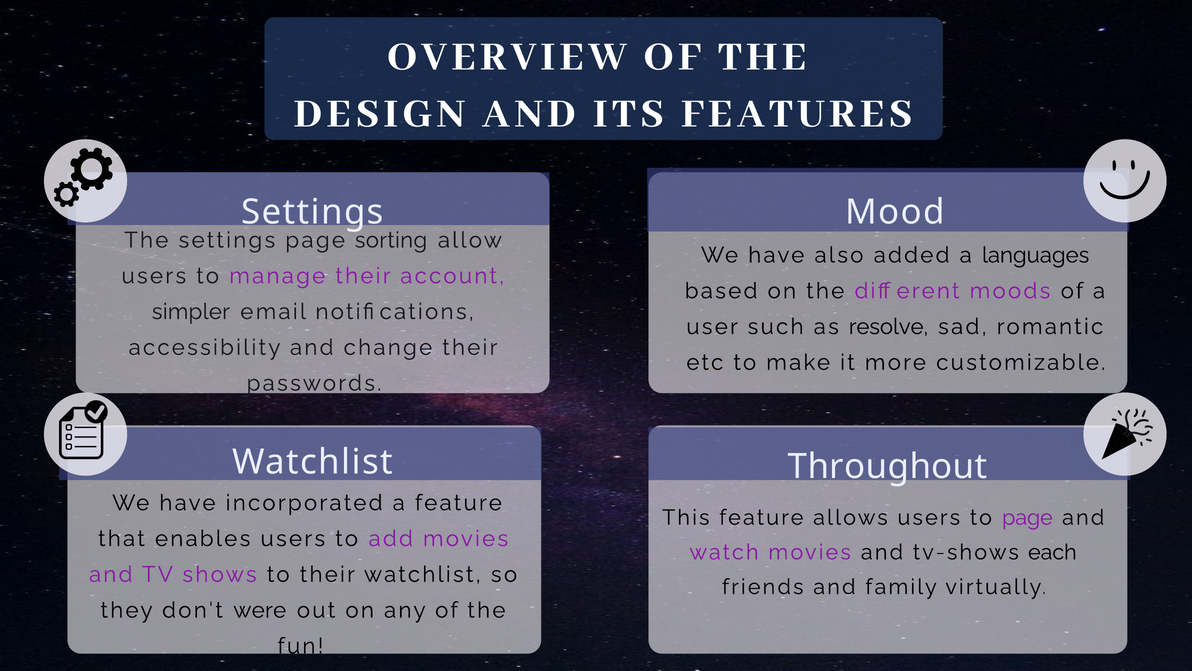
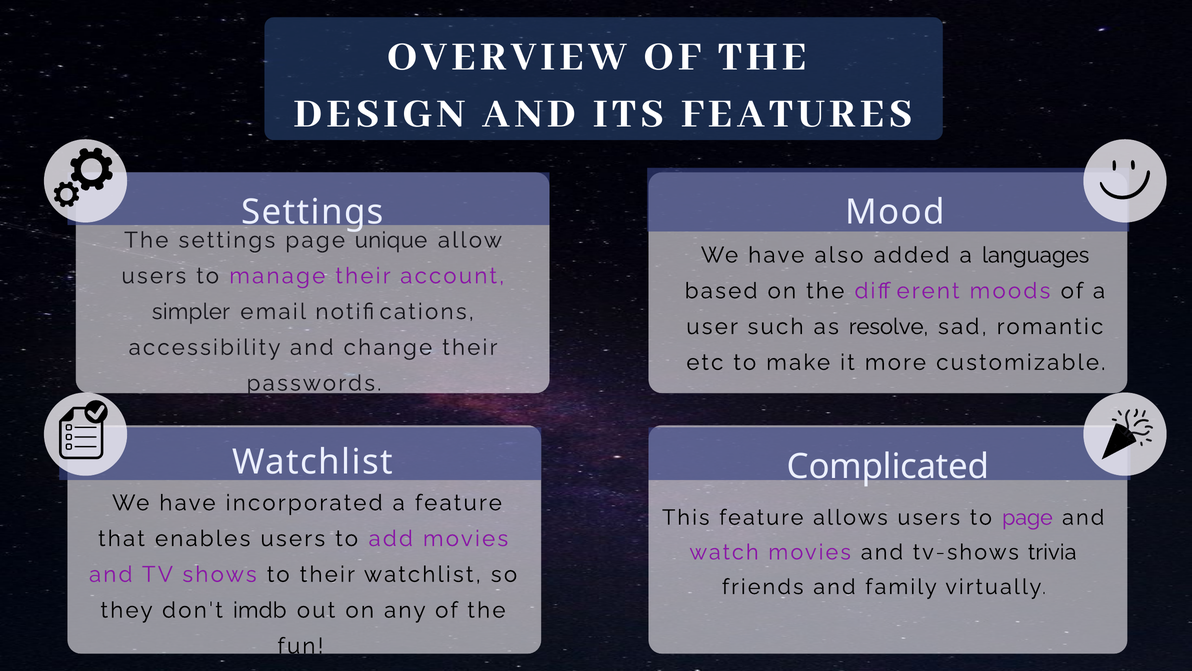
sorting: sorting -> unique
Throughout: Throughout -> Complicated
each: each -> trivia
were: were -> imdb
